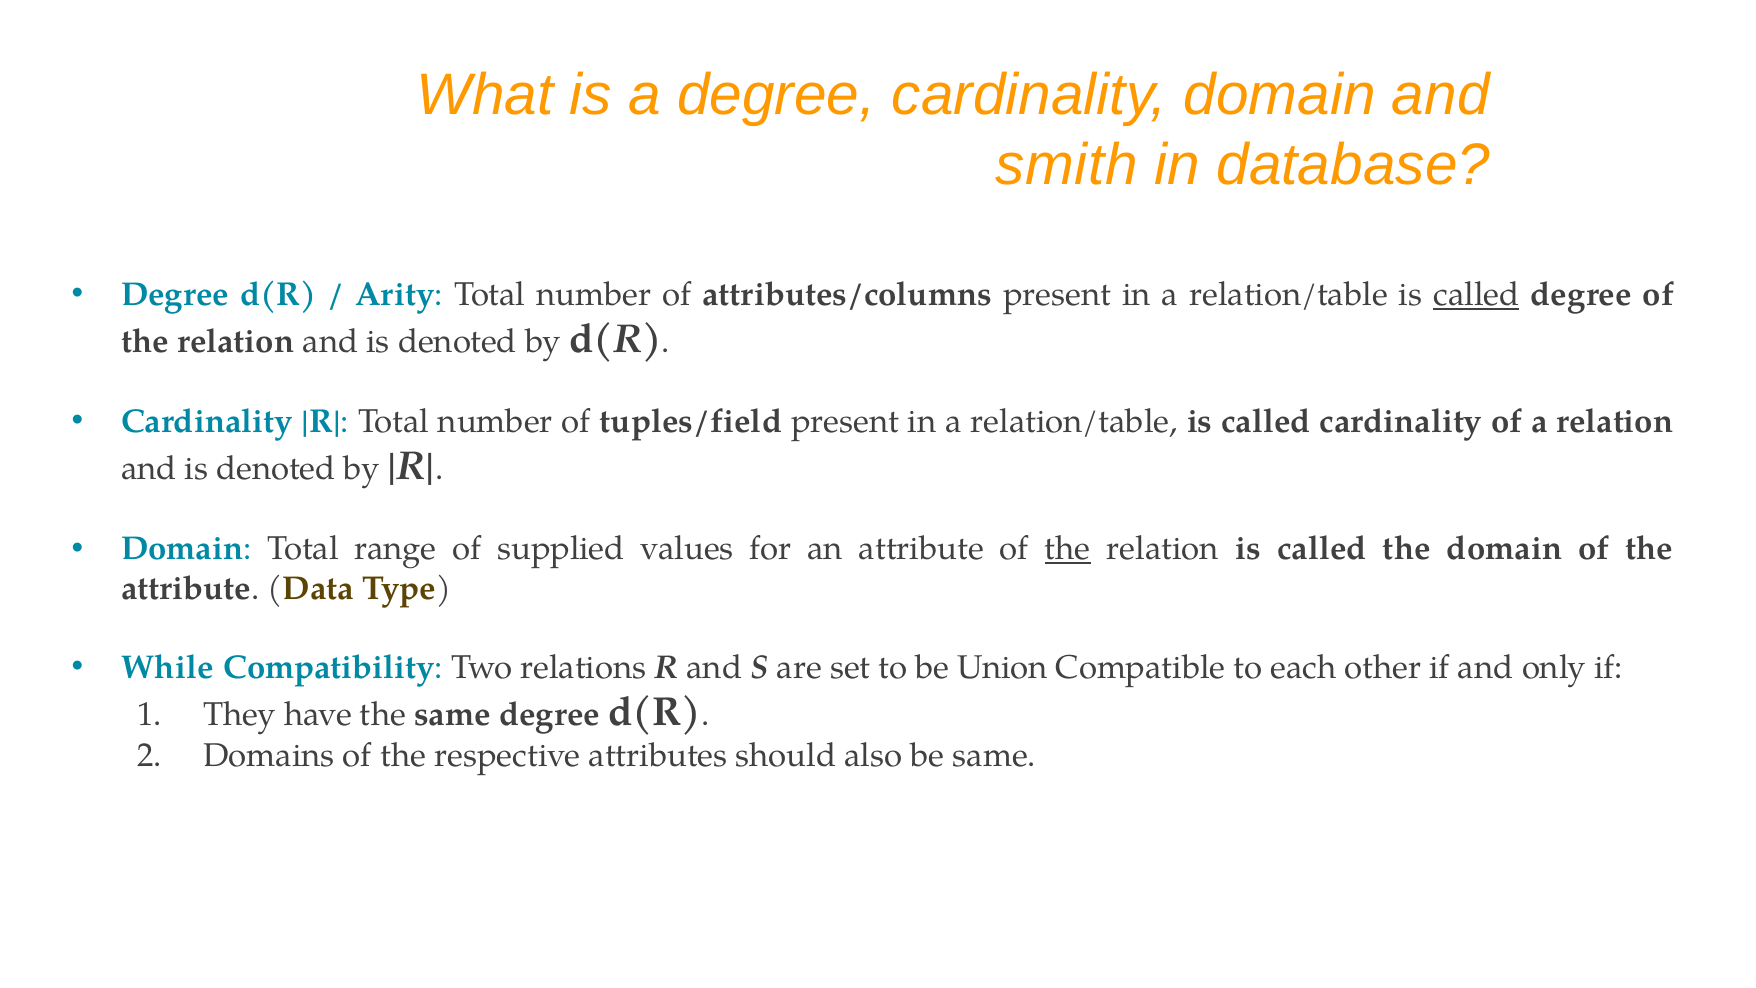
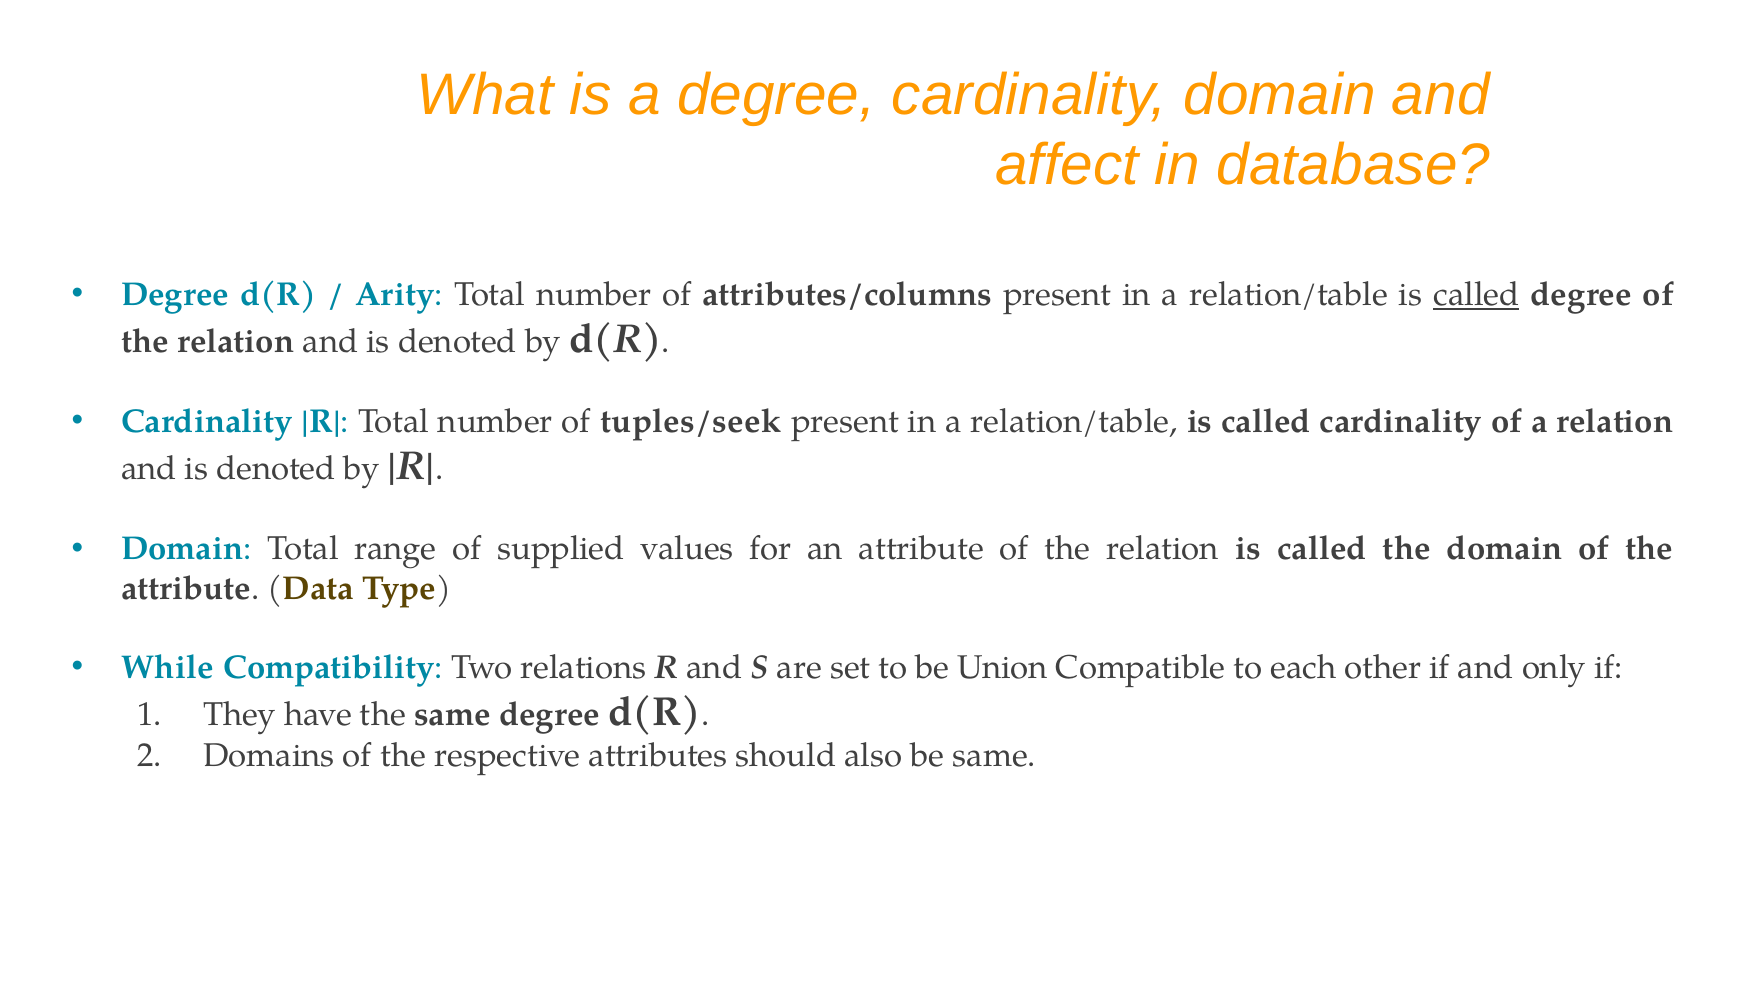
smith: smith -> affect
tuples/field: tuples/field -> tuples/seek
the at (1068, 549) underline: present -> none
